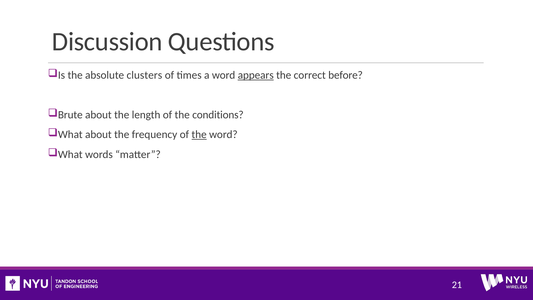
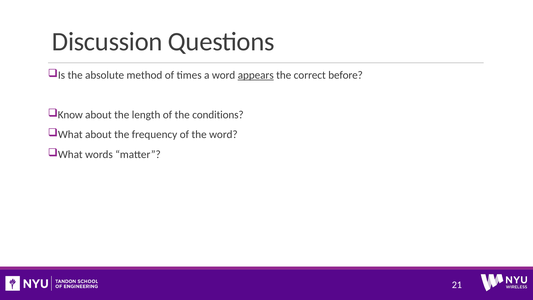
clusters: clusters -> method
Brute: Brute -> Know
the at (199, 135) underline: present -> none
